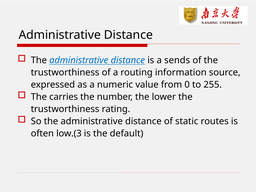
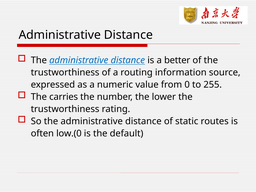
sends: sends -> better
low.(3: low.(3 -> low.(0
